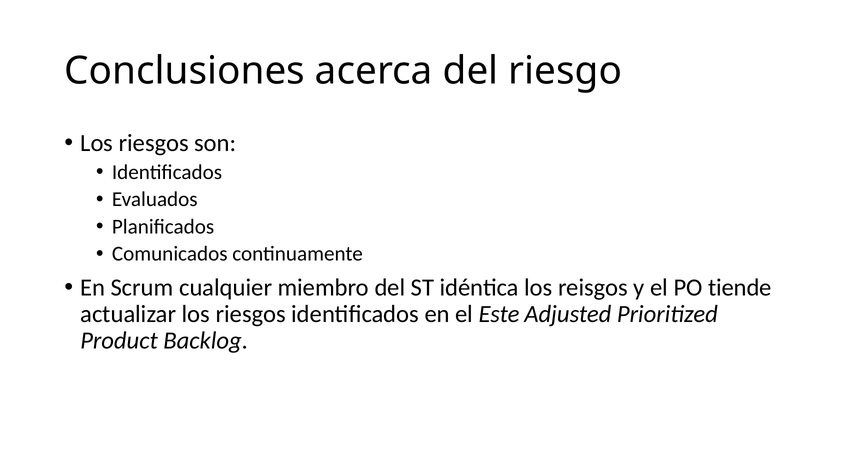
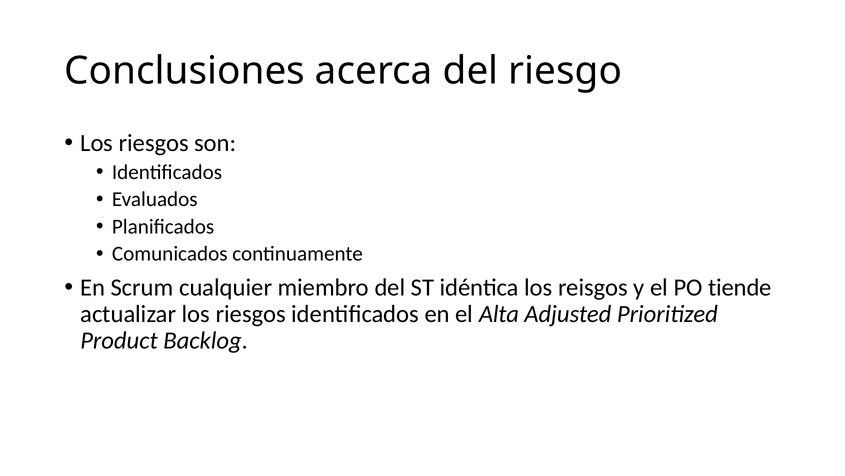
Este: Este -> Alta
